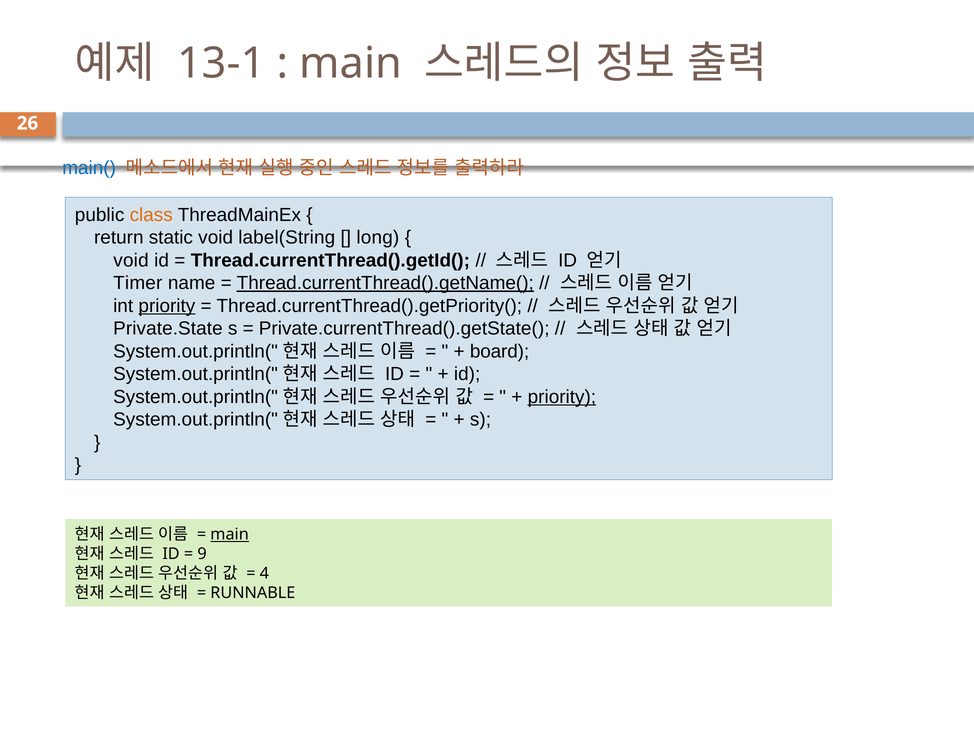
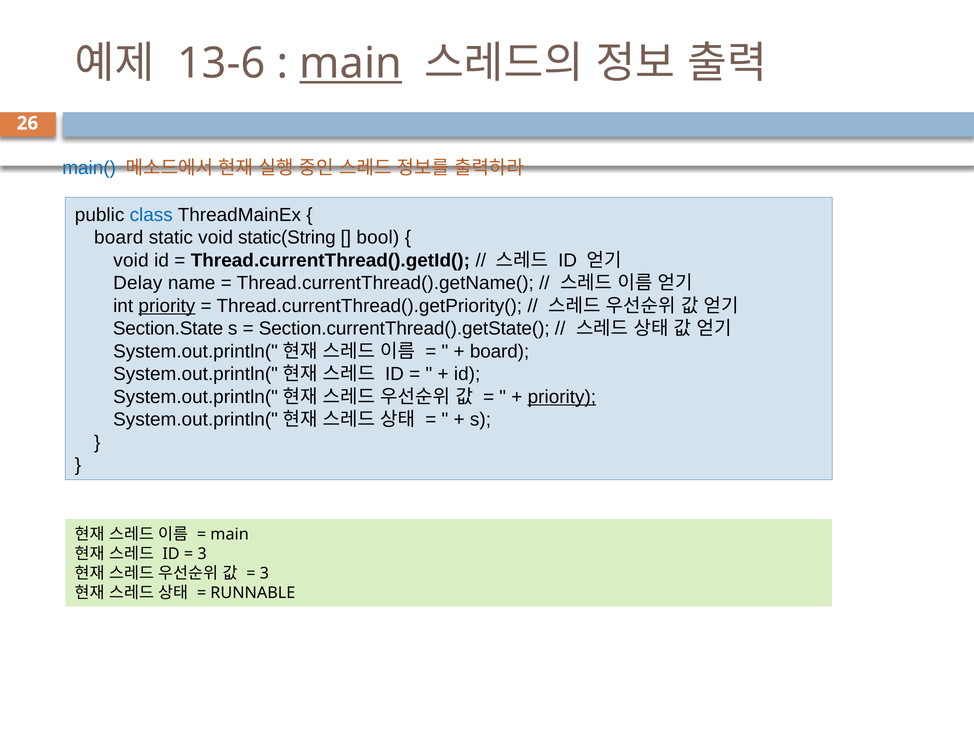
13-1: 13-1 -> 13-6
main at (351, 64) underline: none -> present
class colour: orange -> blue
return at (119, 237): return -> board
label(String: label(String -> static(String
long: long -> bool
Timer: Timer -> Delay
Thread.currentThread().getName( underline: present -> none
Private.State: Private.State -> Section.State
Private.currentThread().getState(: Private.currentThread().getState( -> Section.currentThread().getState(
main at (230, 534) underline: present -> none
9 at (202, 554): 9 -> 3
4 at (264, 573): 4 -> 3
